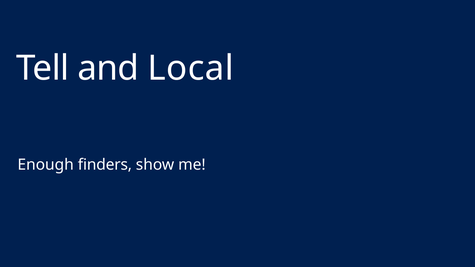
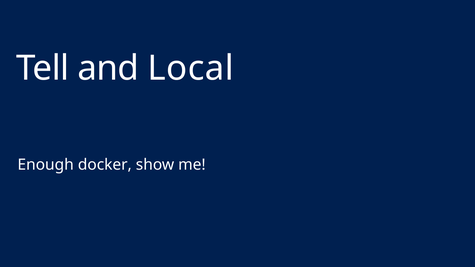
finders: finders -> docker
